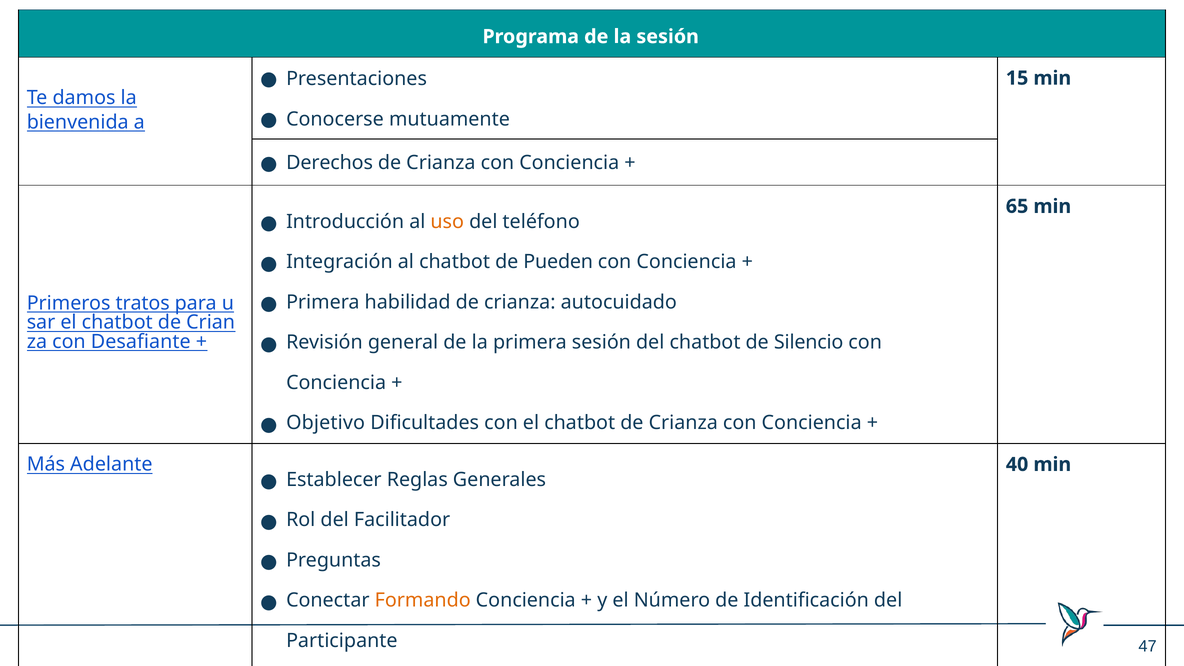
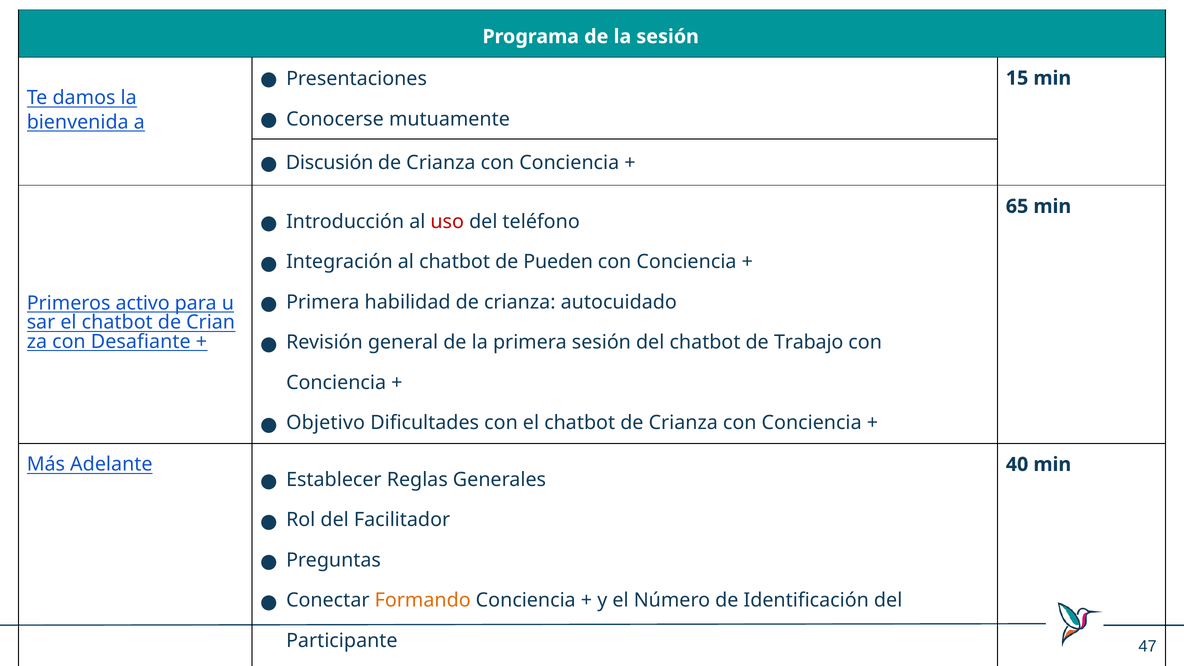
Derechos: Derechos -> Discusión
uso colour: orange -> red
tratos: tratos -> activo
Silencio: Silencio -> Trabajo
